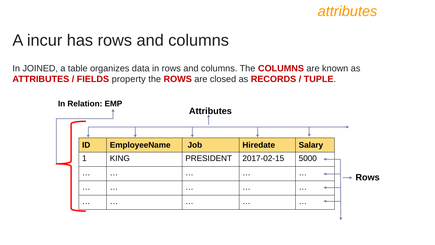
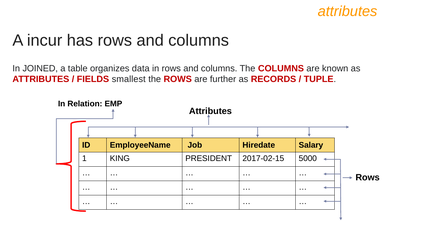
property: property -> smallest
closed: closed -> further
